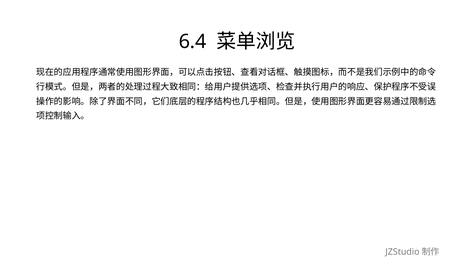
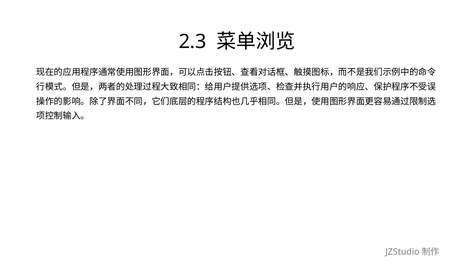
6.4: 6.4 -> 2.3
